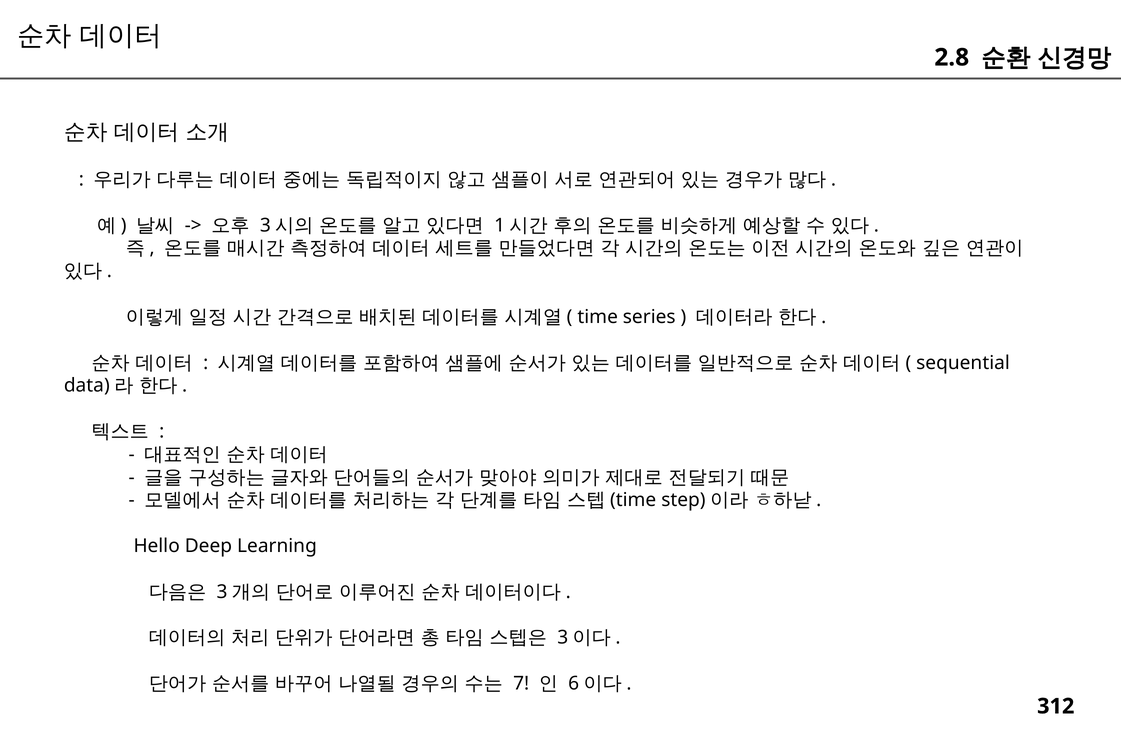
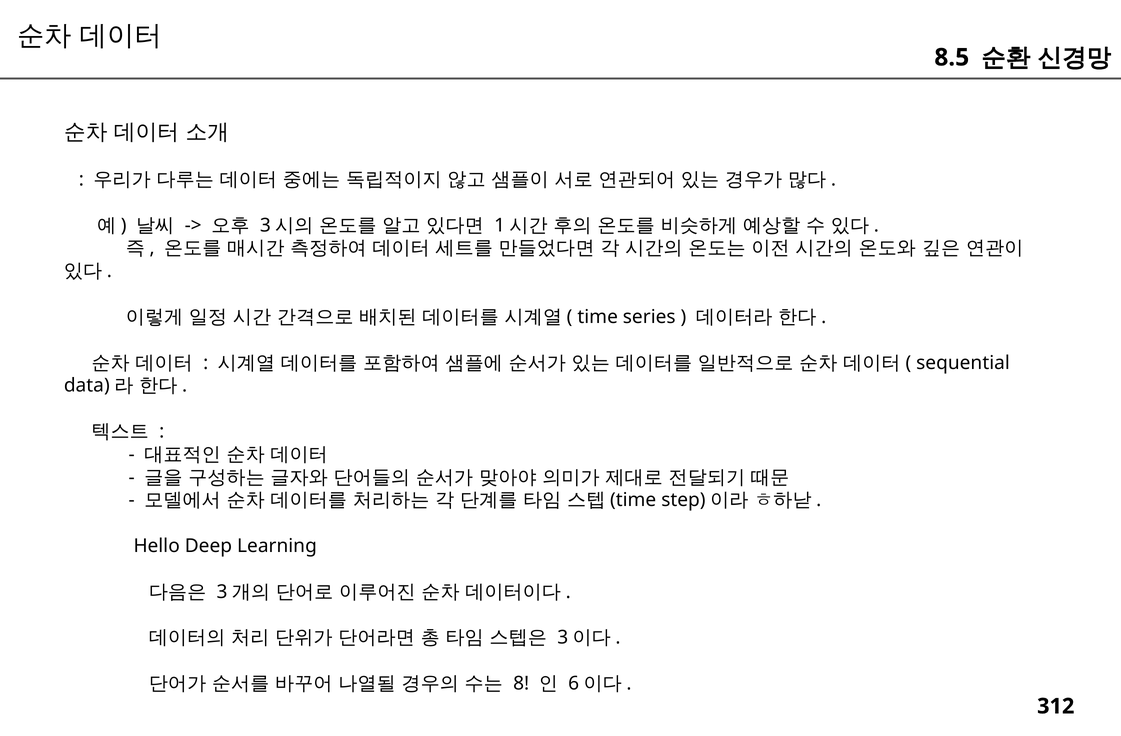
2.8: 2.8 -> 8.5
7: 7 -> 8
